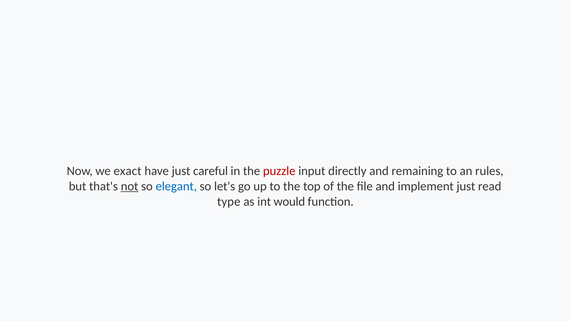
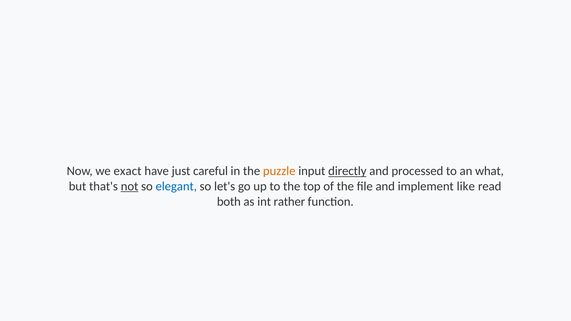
puzzle colour: red -> orange
directly underline: none -> present
remaining: remaining -> processed
rules: rules -> what
implement just: just -> like
type: type -> both
would: would -> rather
